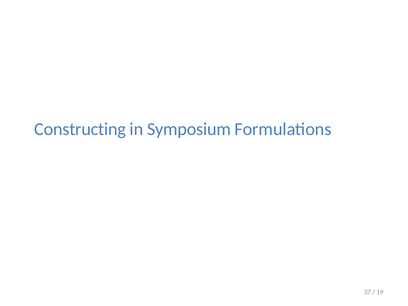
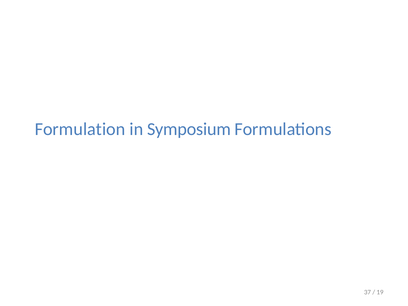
Constructing: Constructing -> Formulation
